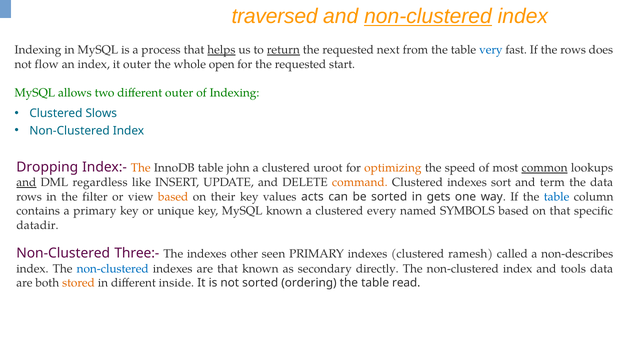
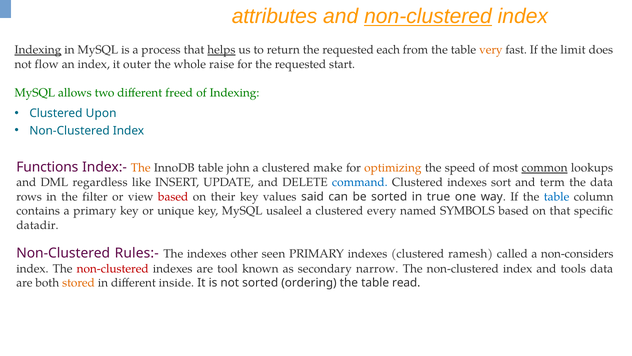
traversed: traversed -> attributes
Indexing at (38, 50) underline: none -> present
return underline: present -> none
next: next -> each
very colour: blue -> orange
the rows: rows -> limit
open: open -> raise
different outer: outer -> freed
Slows: Slows -> Upon
Dropping: Dropping -> Functions
uroot: uroot -> make
and at (26, 182) underline: present -> none
command colour: orange -> blue
based at (173, 196) colour: orange -> red
acts: acts -> said
gets: gets -> true
MySQL known: known -> usaleel
Three:-: Three:- -> Rules:-
non-describes: non-describes -> non-considers
non-clustered at (113, 268) colour: blue -> red
are that: that -> tool
directly: directly -> narrow
